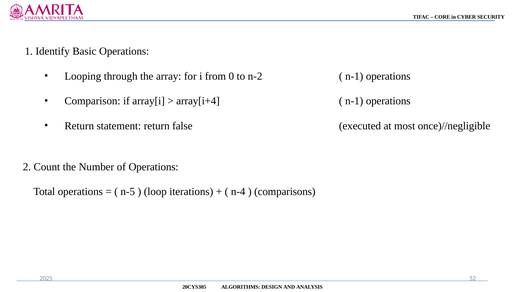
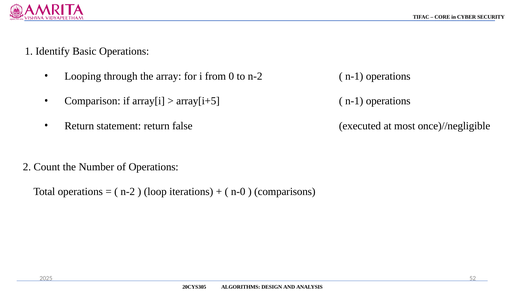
array[i+4: array[i+4 -> array[i+5
n-5 at (128, 192): n-5 -> n-2
n-4: n-4 -> n-0
